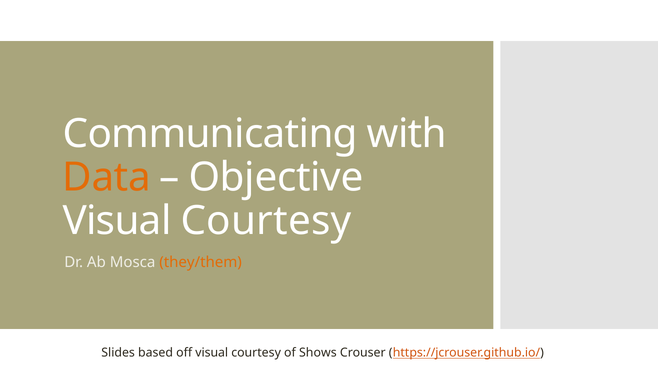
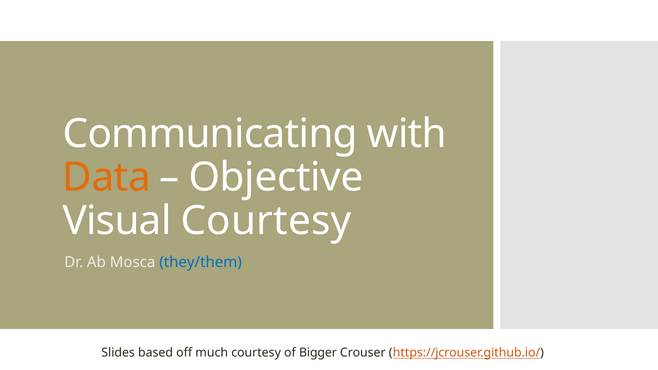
they/them colour: orange -> blue
off visual: visual -> much
Shows: Shows -> Bigger
